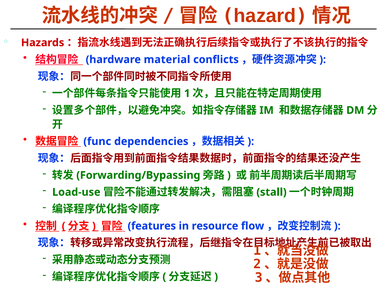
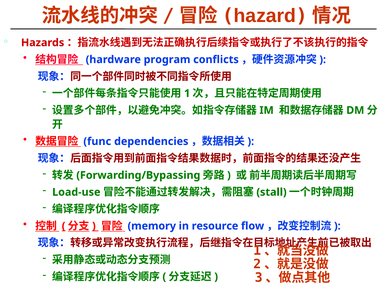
material: material -> program
features: features -> memory
